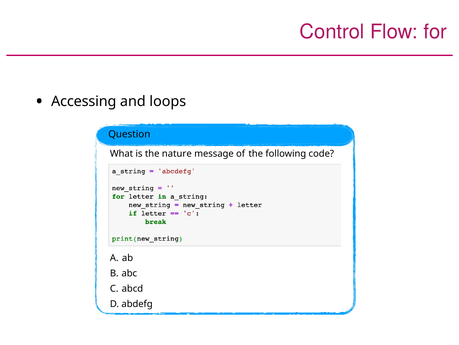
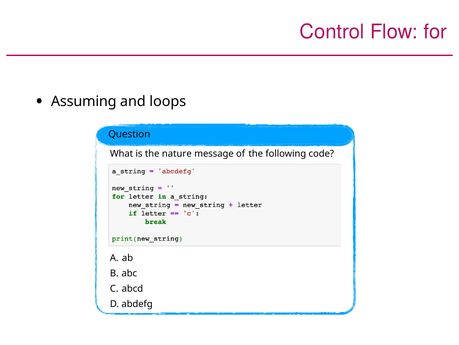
Accessing: Accessing -> Assuming
